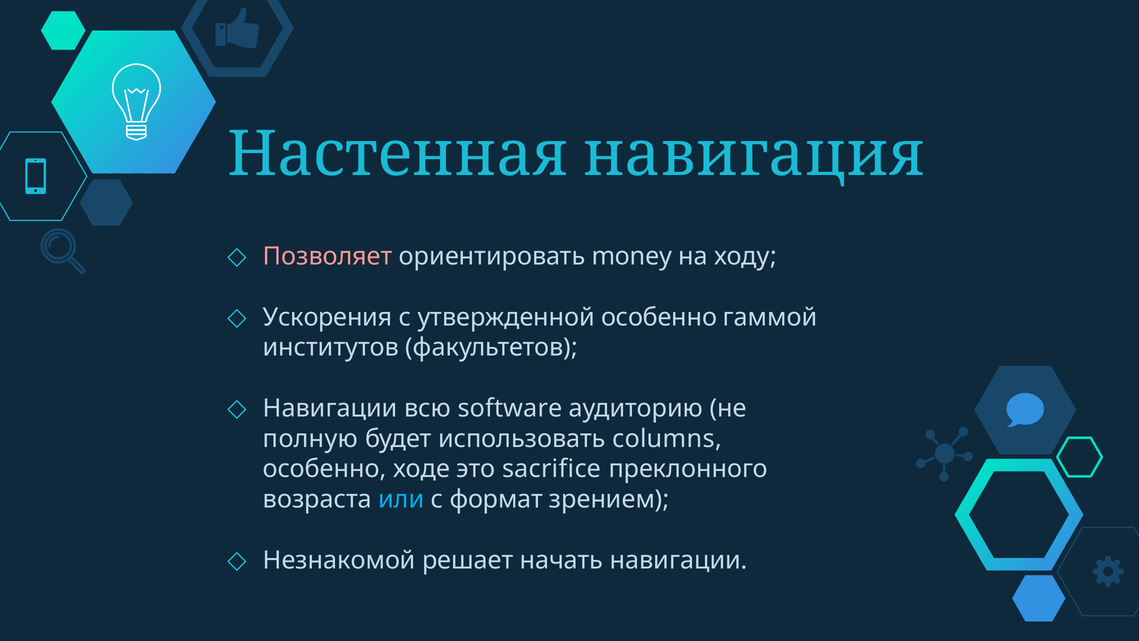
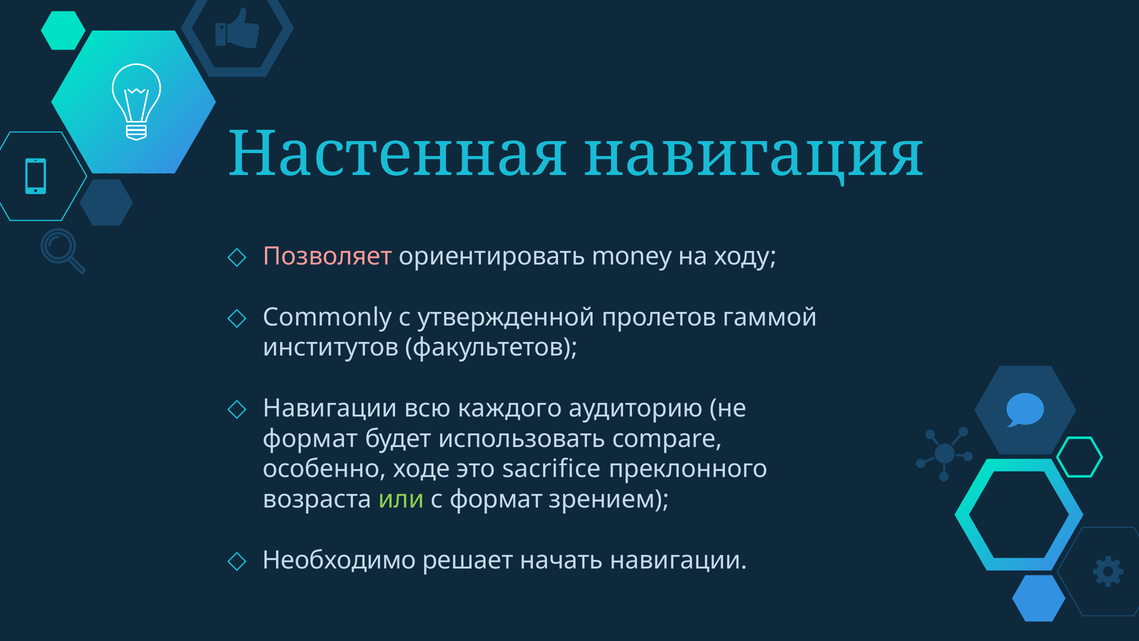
Ускорения: Ускорения -> Commonly
утвержденной особенно: особенно -> пролетов
software: software -> каждого
полную at (310, 438): полную -> формат
columns: columns -> compare
или colour: light blue -> light green
Незнакомой: Незнакомой -> Необходимо
